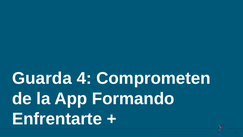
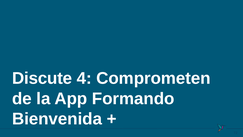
Guarda: Guarda -> Discute
Enfrentarte: Enfrentarte -> Bienvenida
